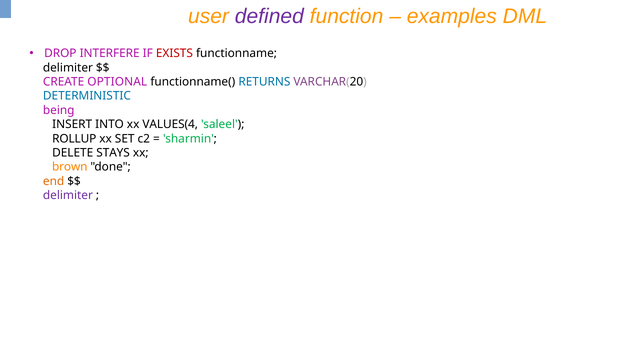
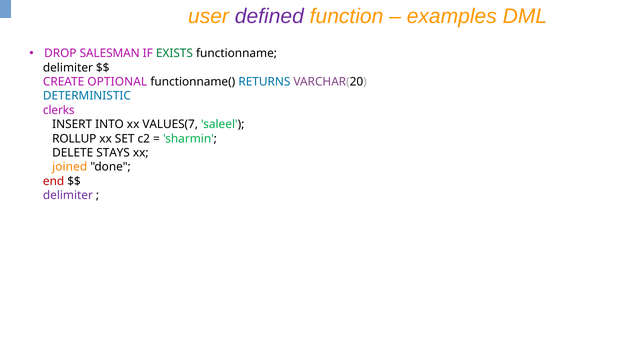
INTERFERE: INTERFERE -> SALESMAN
EXISTS colour: red -> green
being: being -> clerks
VALUES(4: VALUES(4 -> VALUES(7
brown: brown -> joined
end colour: orange -> red
